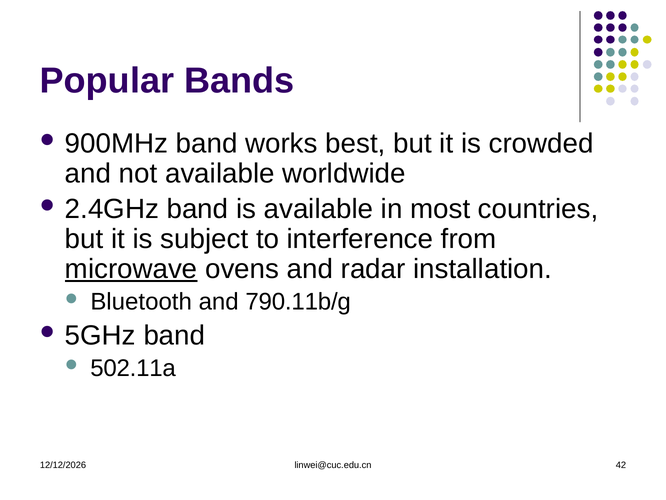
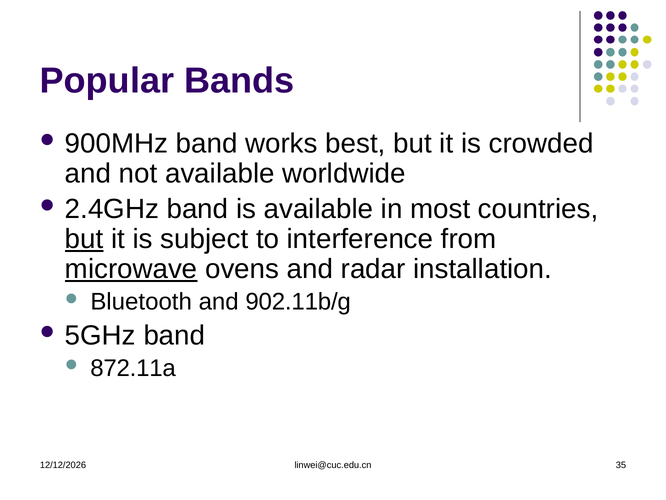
but at (84, 239) underline: none -> present
790.11b/g: 790.11b/g -> 902.11b/g
502.11a: 502.11a -> 872.11a
42: 42 -> 35
